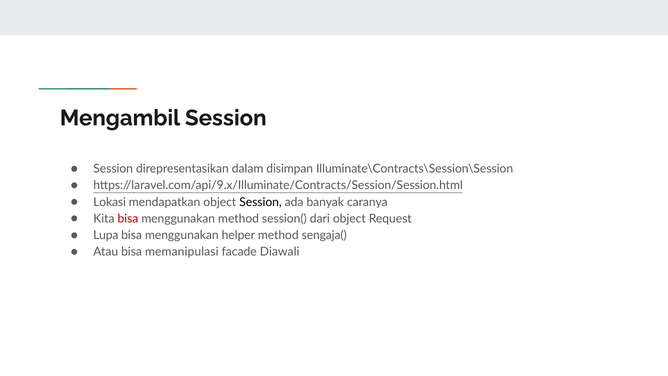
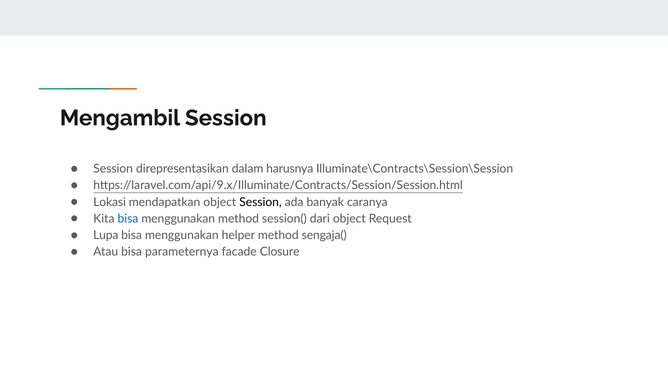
disimpan: disimpan -> harusnya
bisa at (128, 219) colour: red -> blue
memanipulasi: memanipulasi -> parameternya
Diawali: Diawali -> Closure
